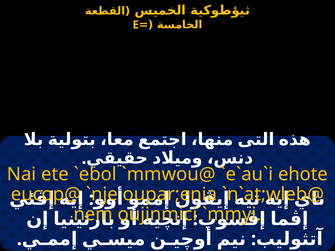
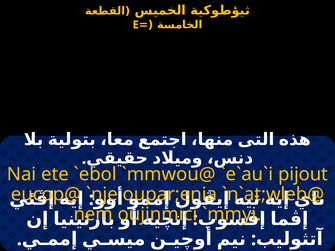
ehote: ehote -> pijout
